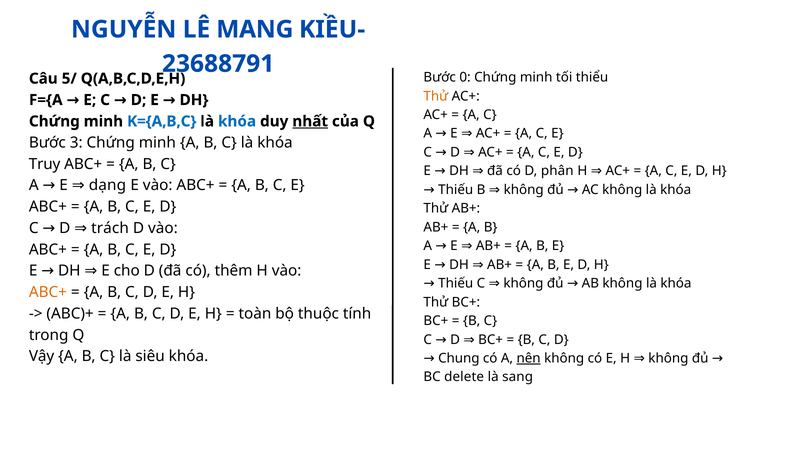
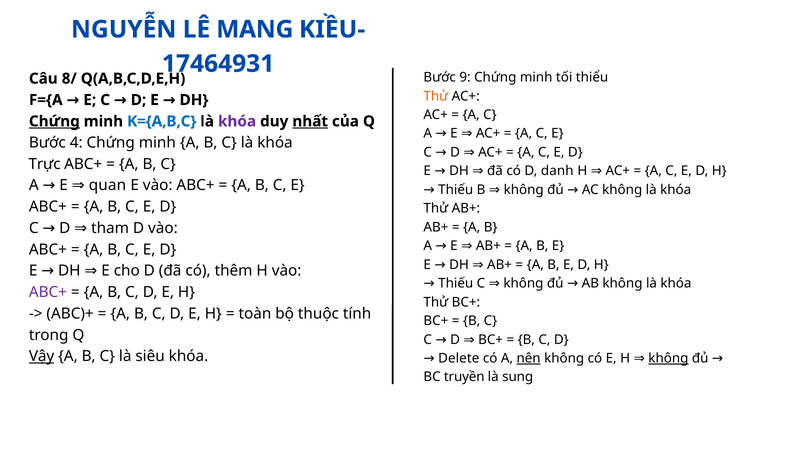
23688791: 23688791 -> 17464931
0: 0 -> 9
5/: 5/ -> 8/
Chứng at (54, 121) underline: none -> present
khóa at (237, 121) colour: blue -> purple
3: 3 -> 4
Truy: Truy -> Trực
phân: phân -> danh
dạng: dạng -> quan
trách: trách -> tham
ABC+ at (48, 292) colour: orange -> purple
Vậy underline: none -> present
Chung: Chung -> Delete
không at (668, 359) underline: none -> present
delete: delete -> truyền
sang: sang -> sung
